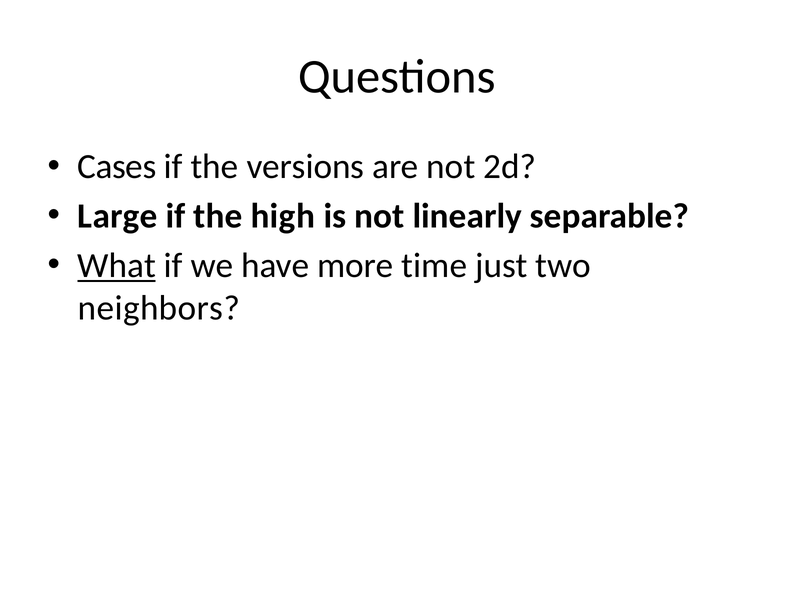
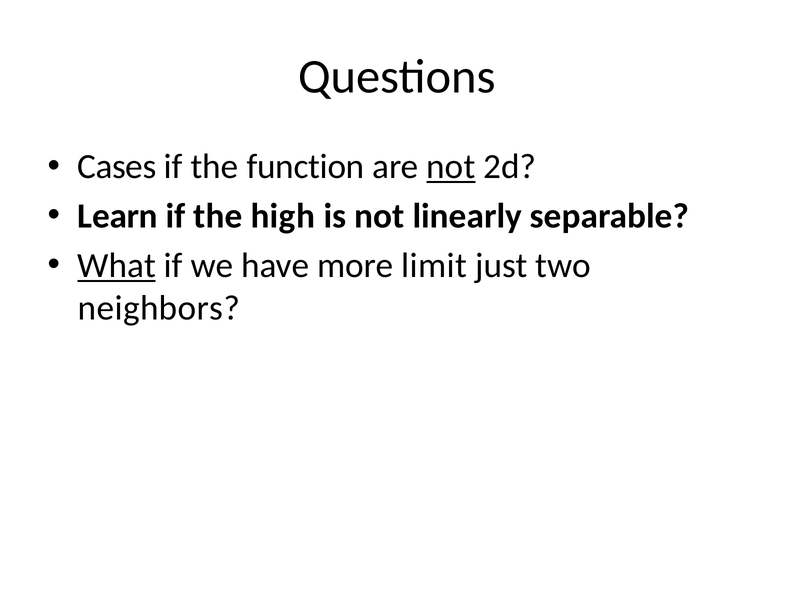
versions: versions -> function
not at (451, 167) underline: none -> present
Large: Large -> Learn
time: time -> limit
